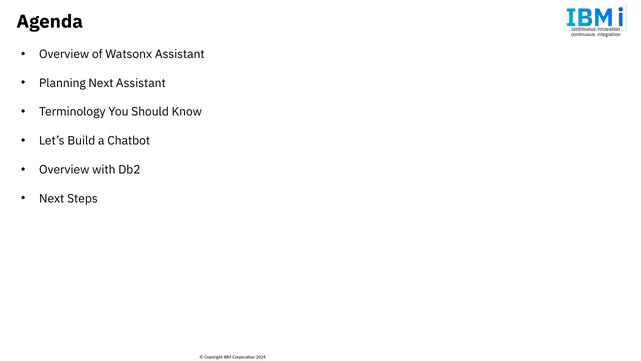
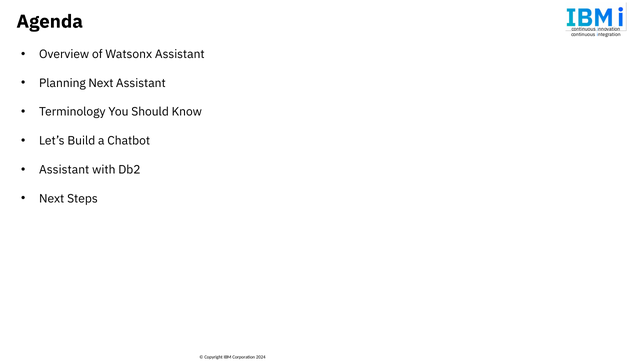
Overview at (64, 170): Overview -> Assistant
